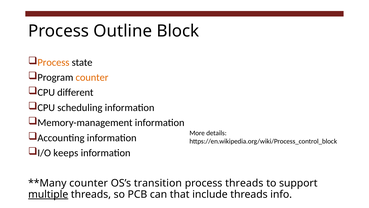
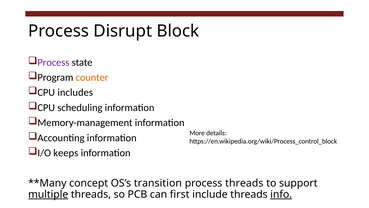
Outline: Outline -> Disrupt
Process at (53, 62) colour: orange -> purple
different: different -> includes
counter at (89, 183): counter -> concept
that: that -> first
info underline: none -> present
